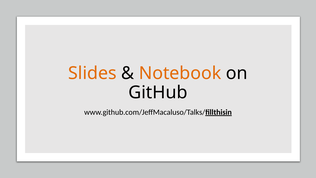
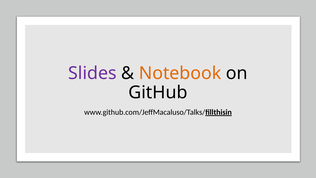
Slides colour: orange -> purple
